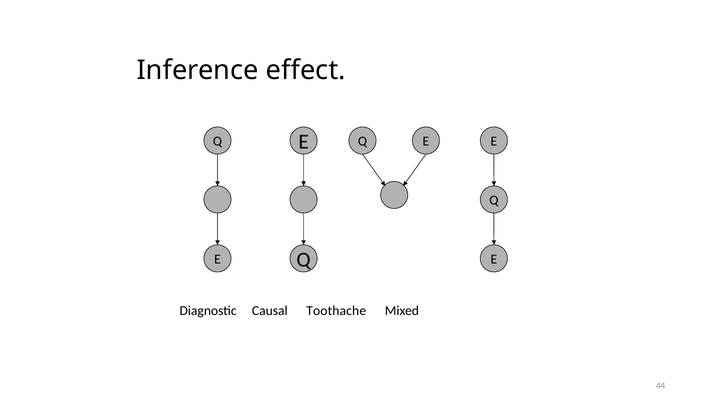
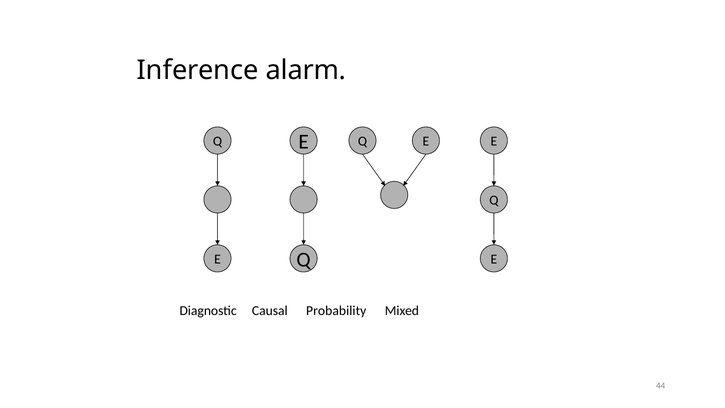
effect: effect -> alarm
Toothache: Toothache -> Probability
